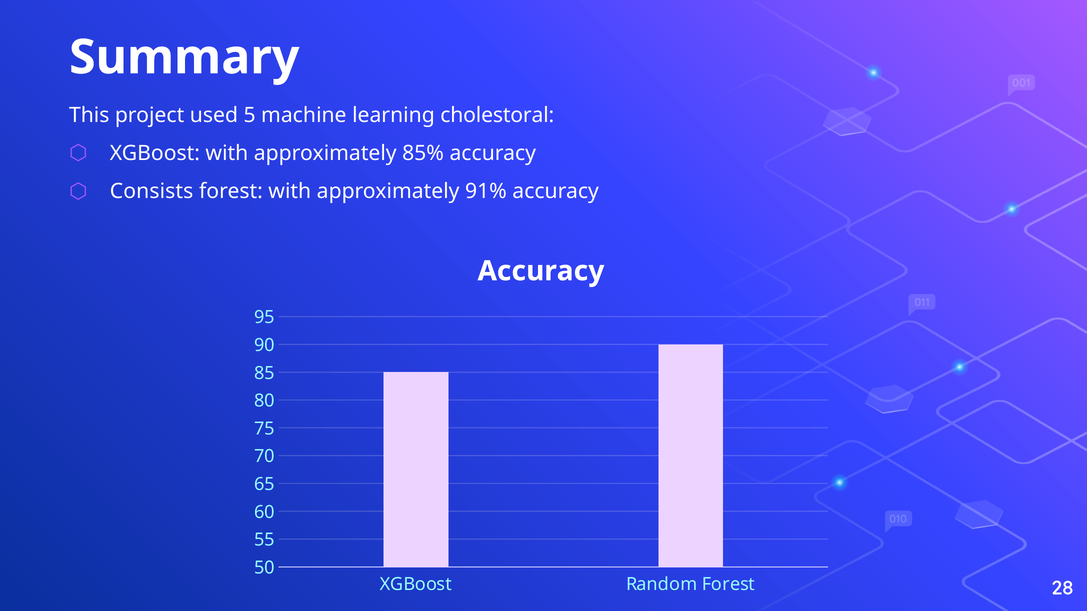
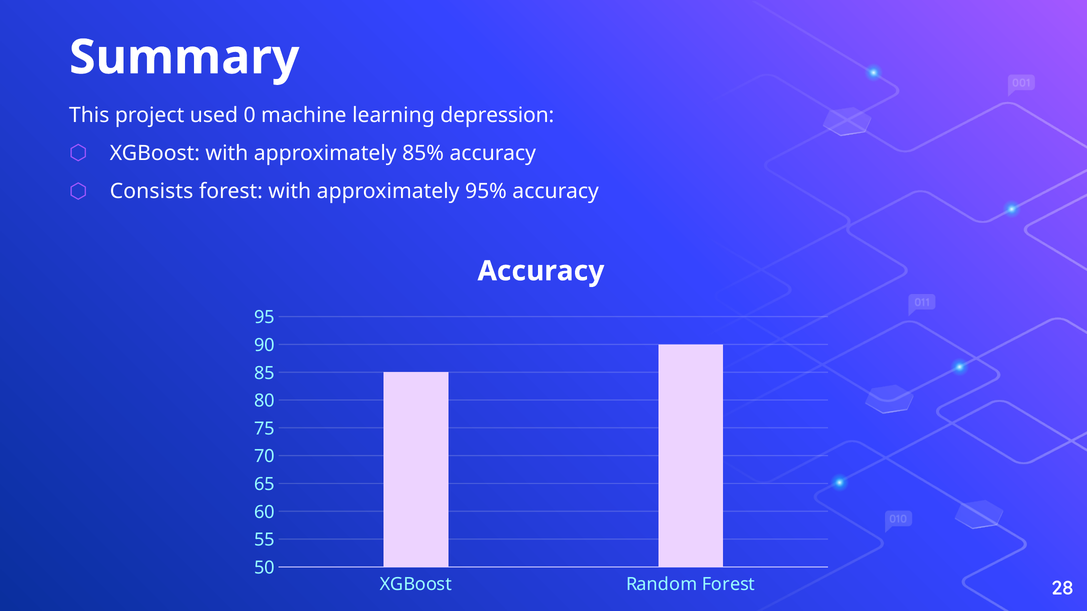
5: 5 -> 0
cholestoral: cholestoral -> depression
91%: 91% -> 95%
